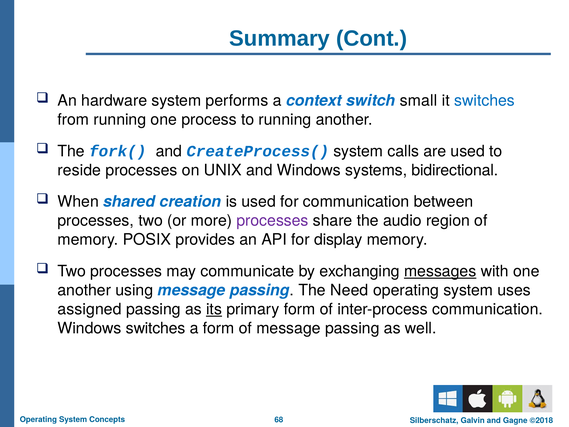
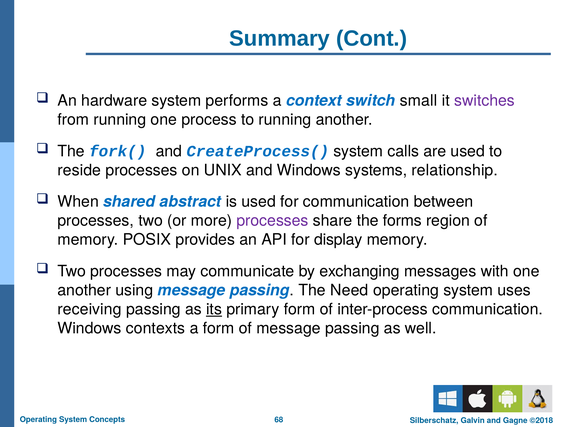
switches at (485, 100) colour: blue -> purple
bidirectional: bidirectional -> relationship
creation: creation -> abstract
audio: audio -> forms
messages underline: present -> none
assigned: assigned -> receiving
Windows switches: switches -> contexts
